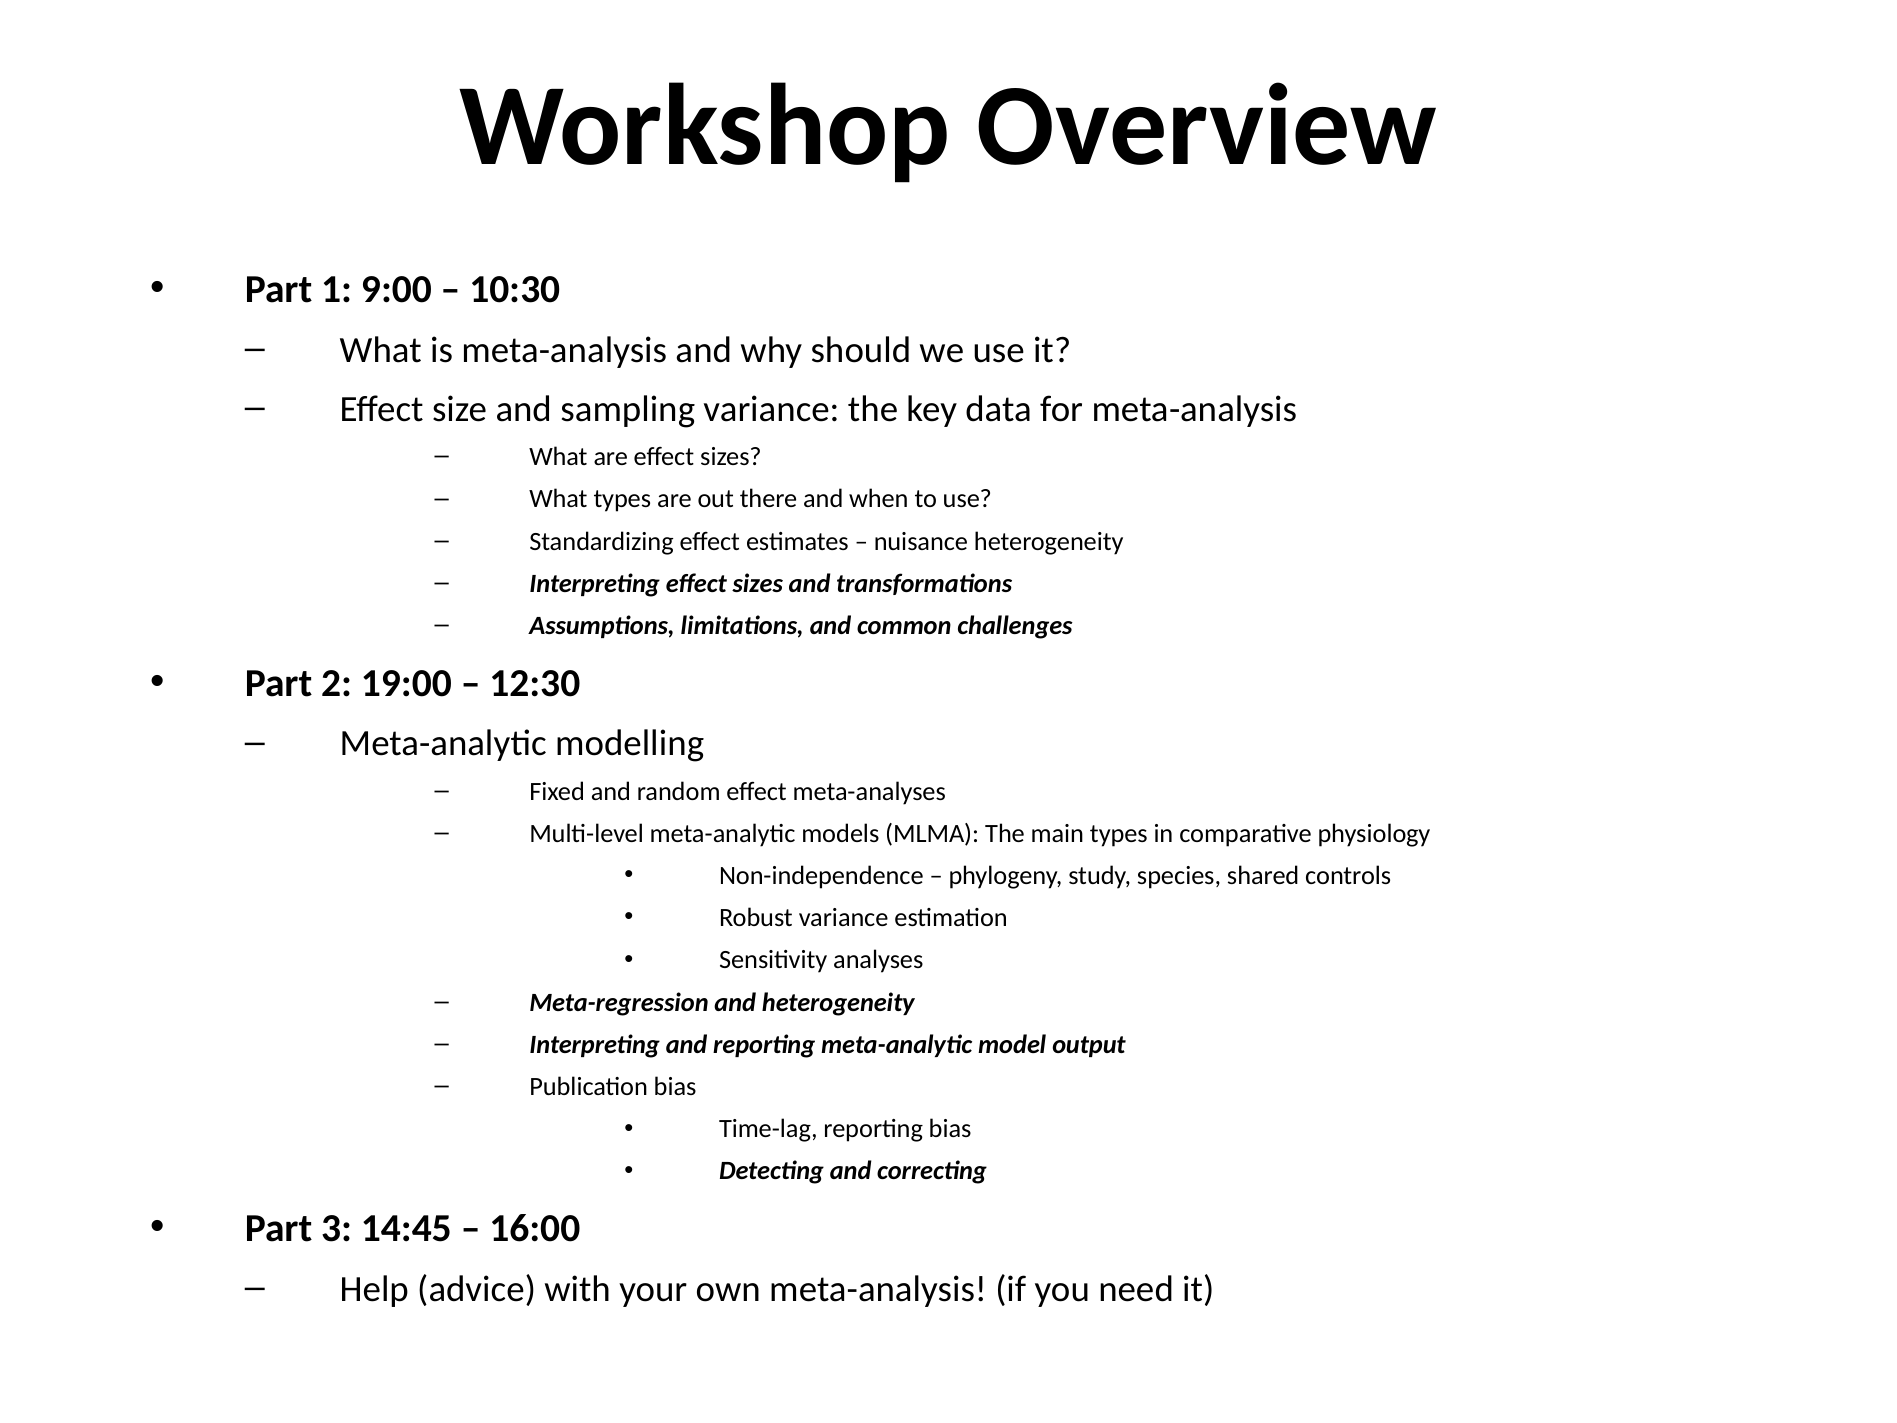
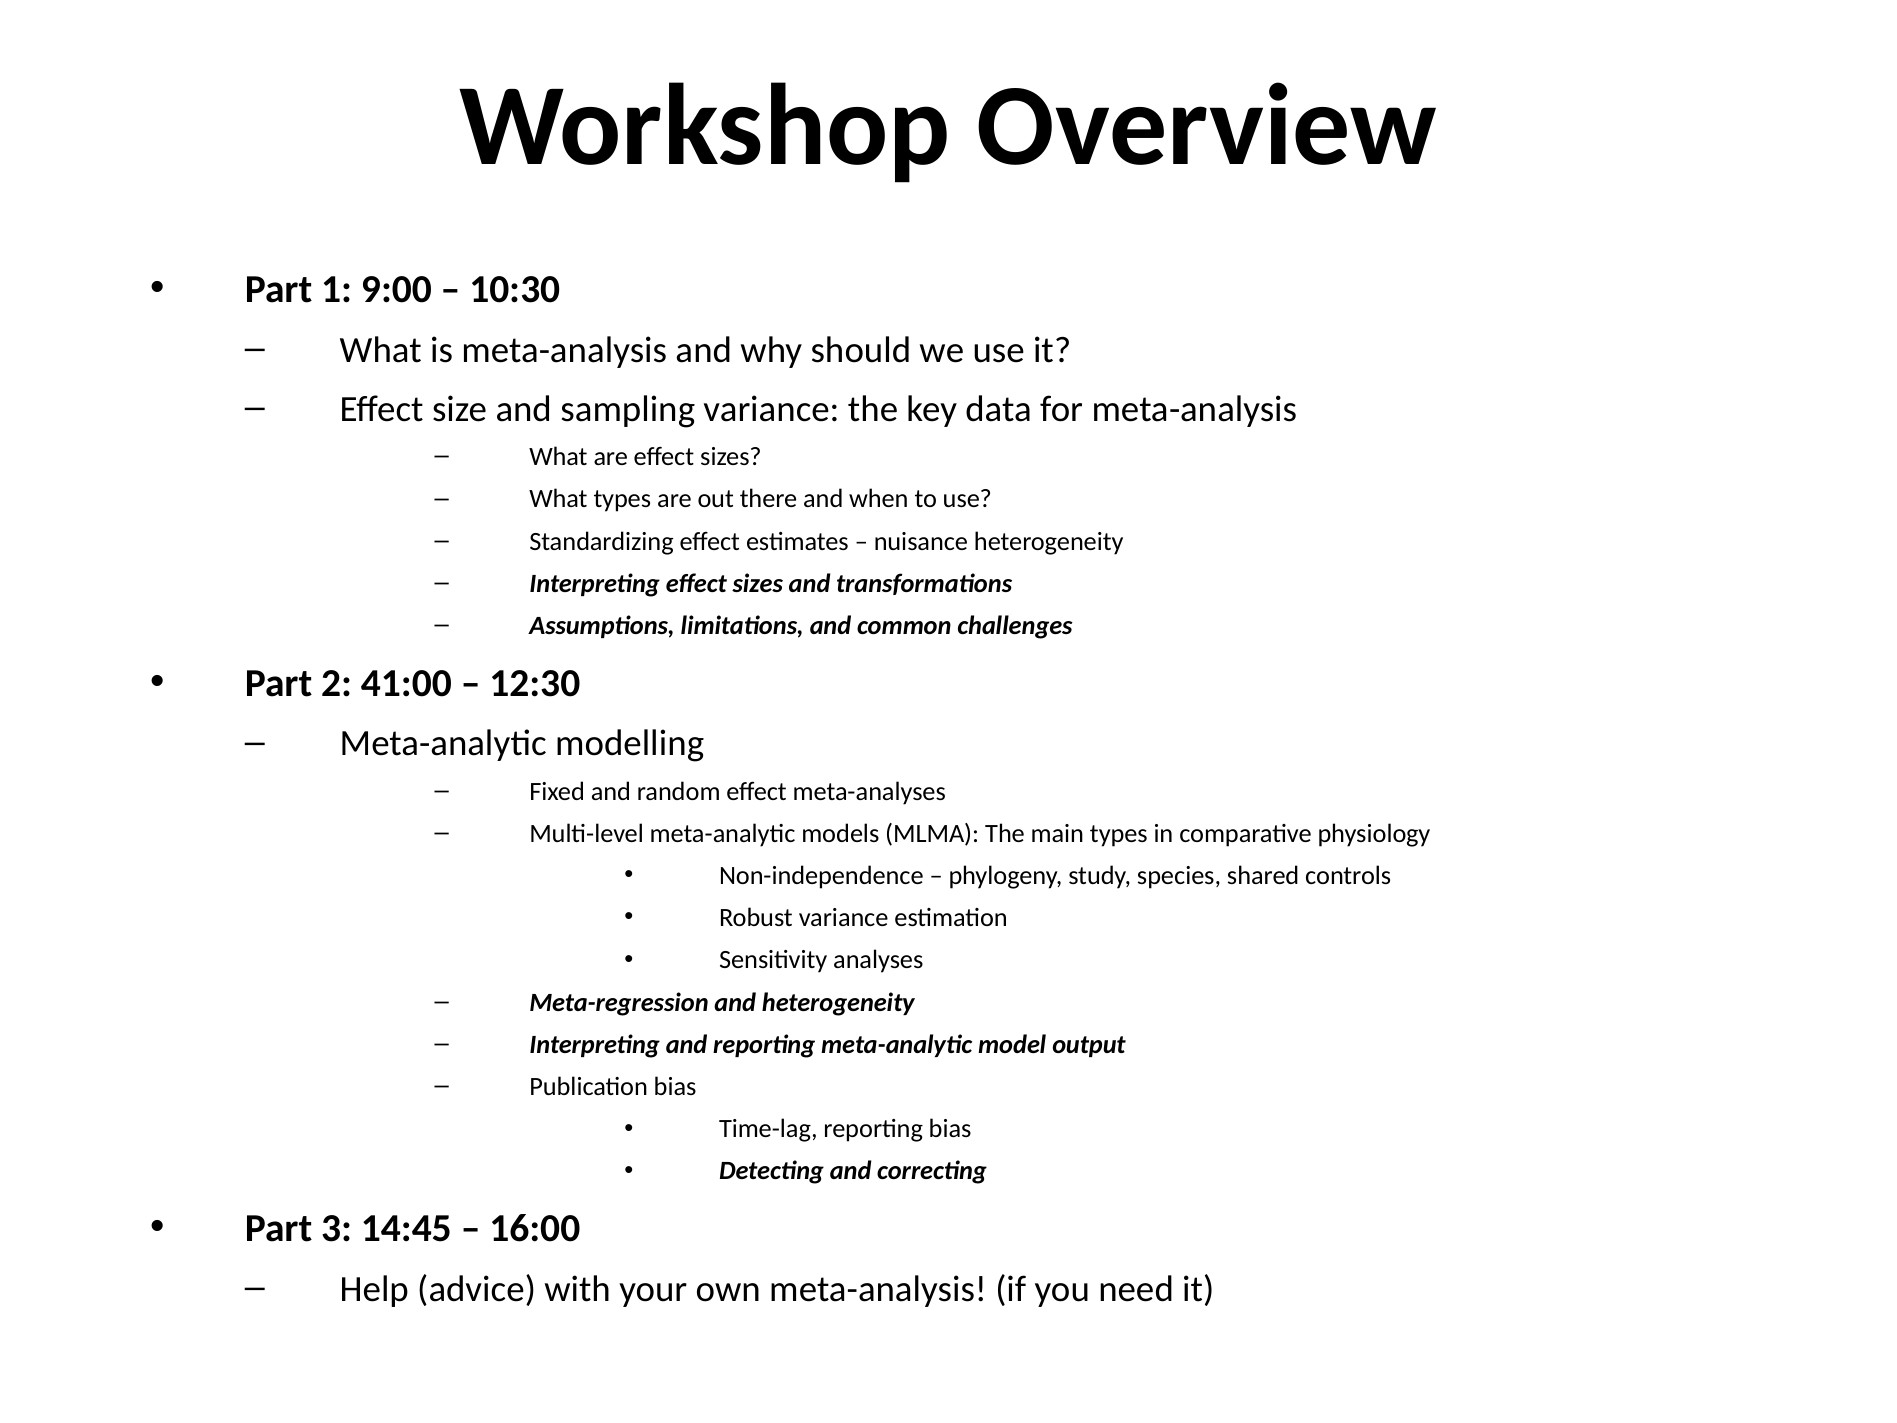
19:00: 19:00 -> 41:00
